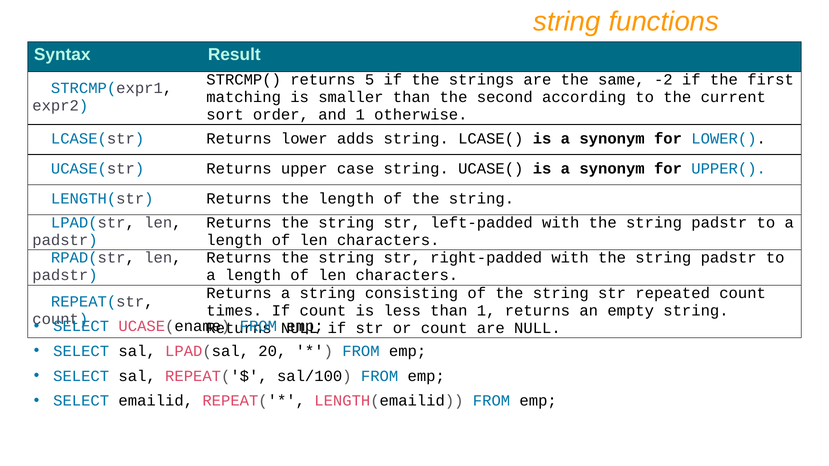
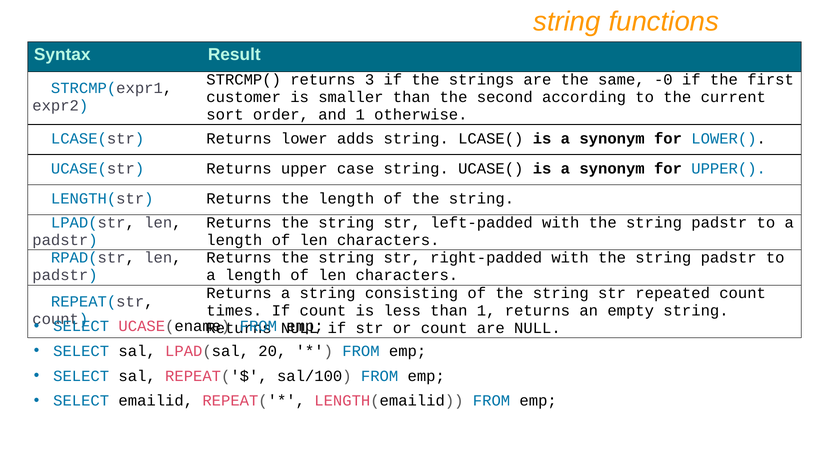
5: 5 -> 3
-2: -2 -> -0
matching: matching -> customer
